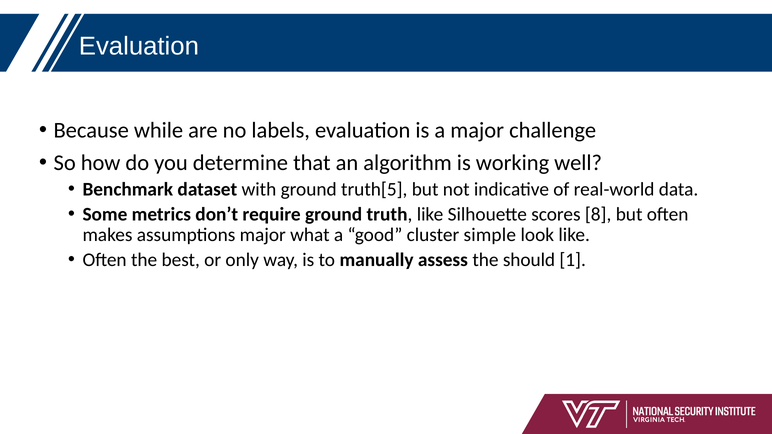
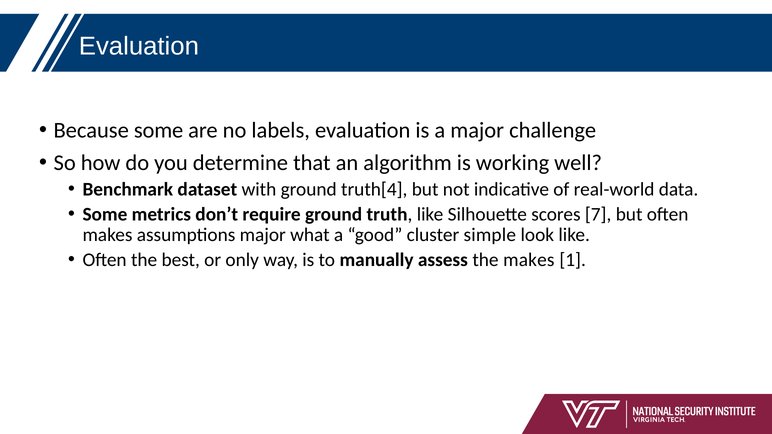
Because while: while -> some
truth[5: truth[5 -> truth[4
8: 8 -> 7
the should: should -> makes
